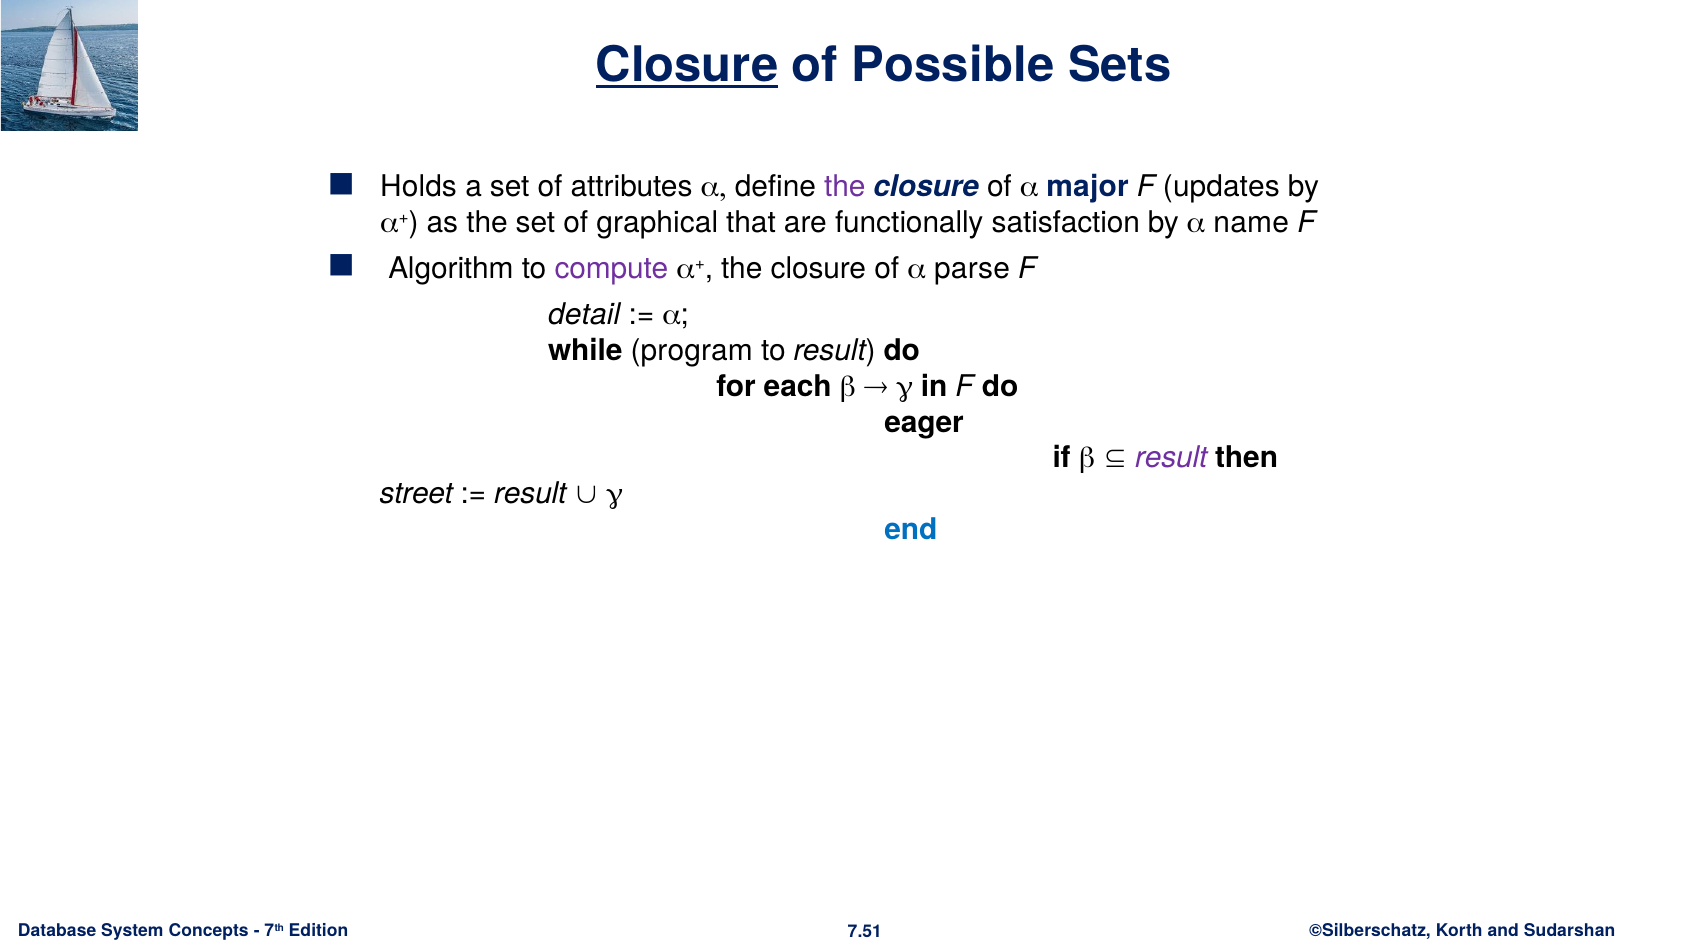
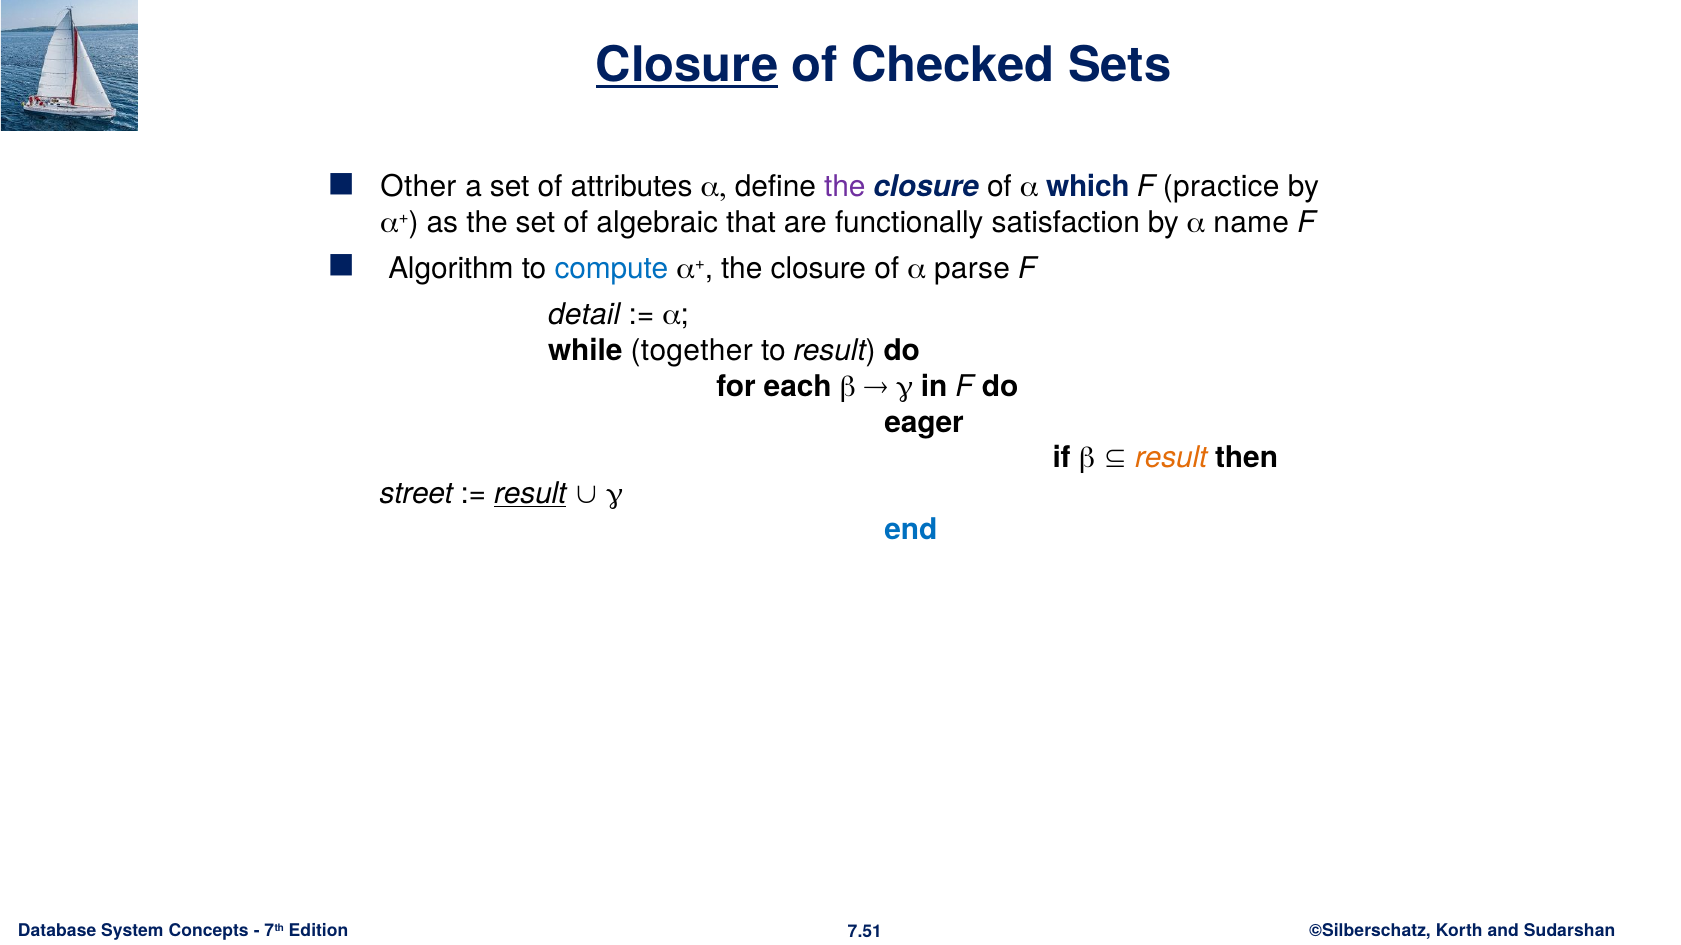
Possible: Possible -> Checked
Holds: Holds -> Other
major: major -> which
updates: updates -> practice
graphical: graphical -> algebraic
compute colour: purple -> blue
program: program -> together
result at (1171, 458) colour: purple -> orange
result at (530, 494) underline: none -> present
